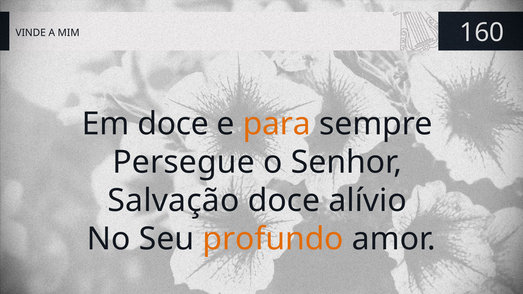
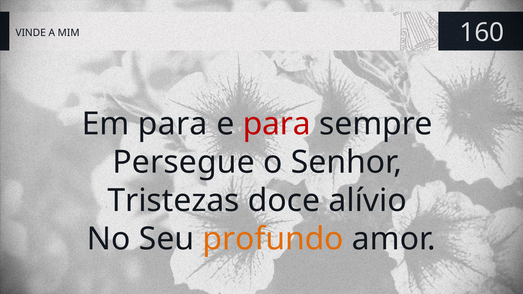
Em doce: doce -> para
para at (277, 124) colour: orange -> red
Salvação: Salvação -> Tristezas
